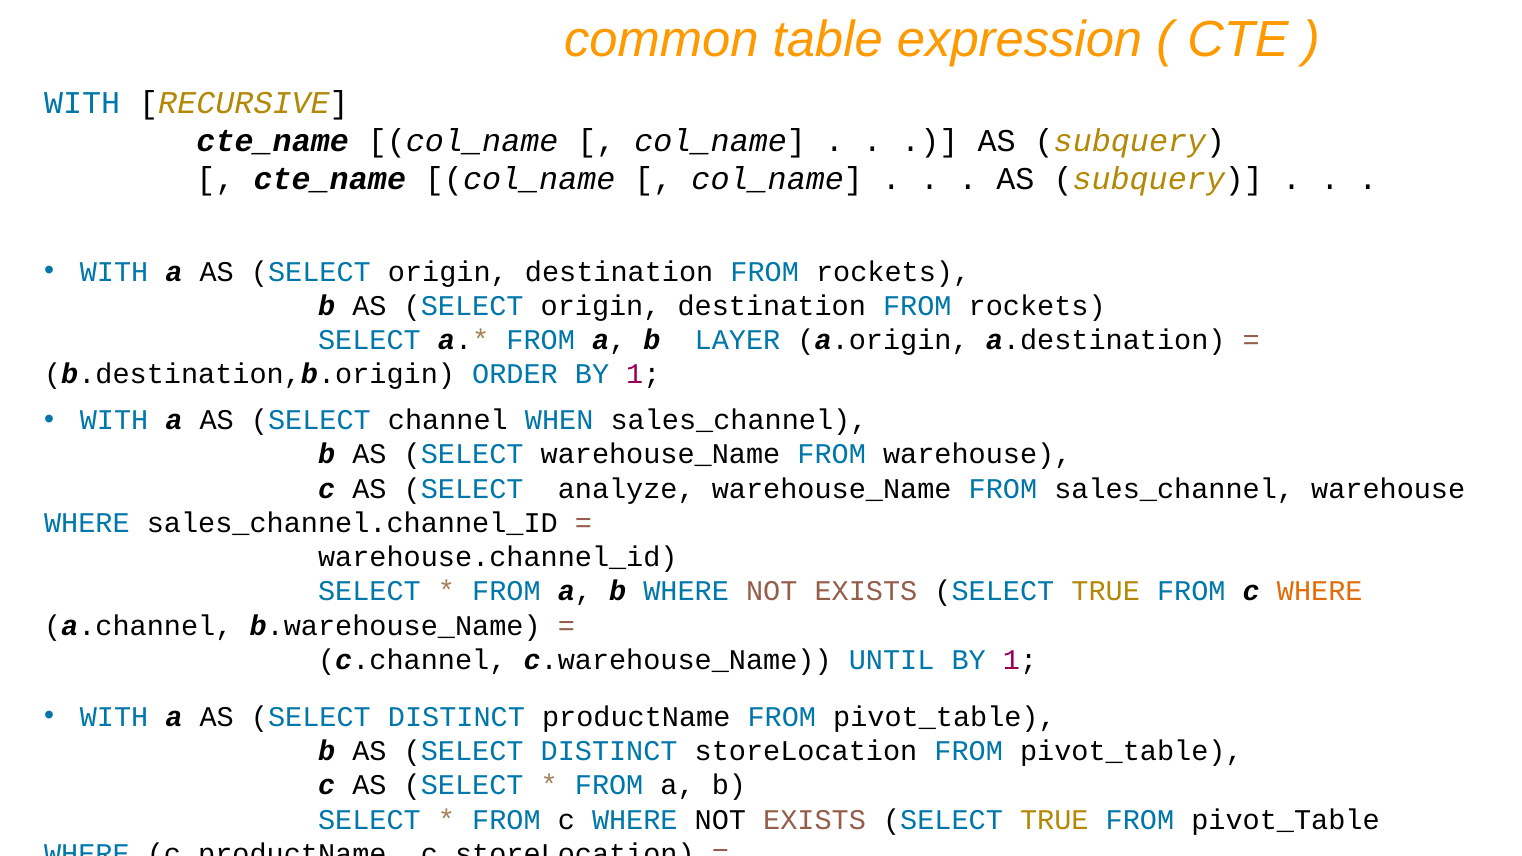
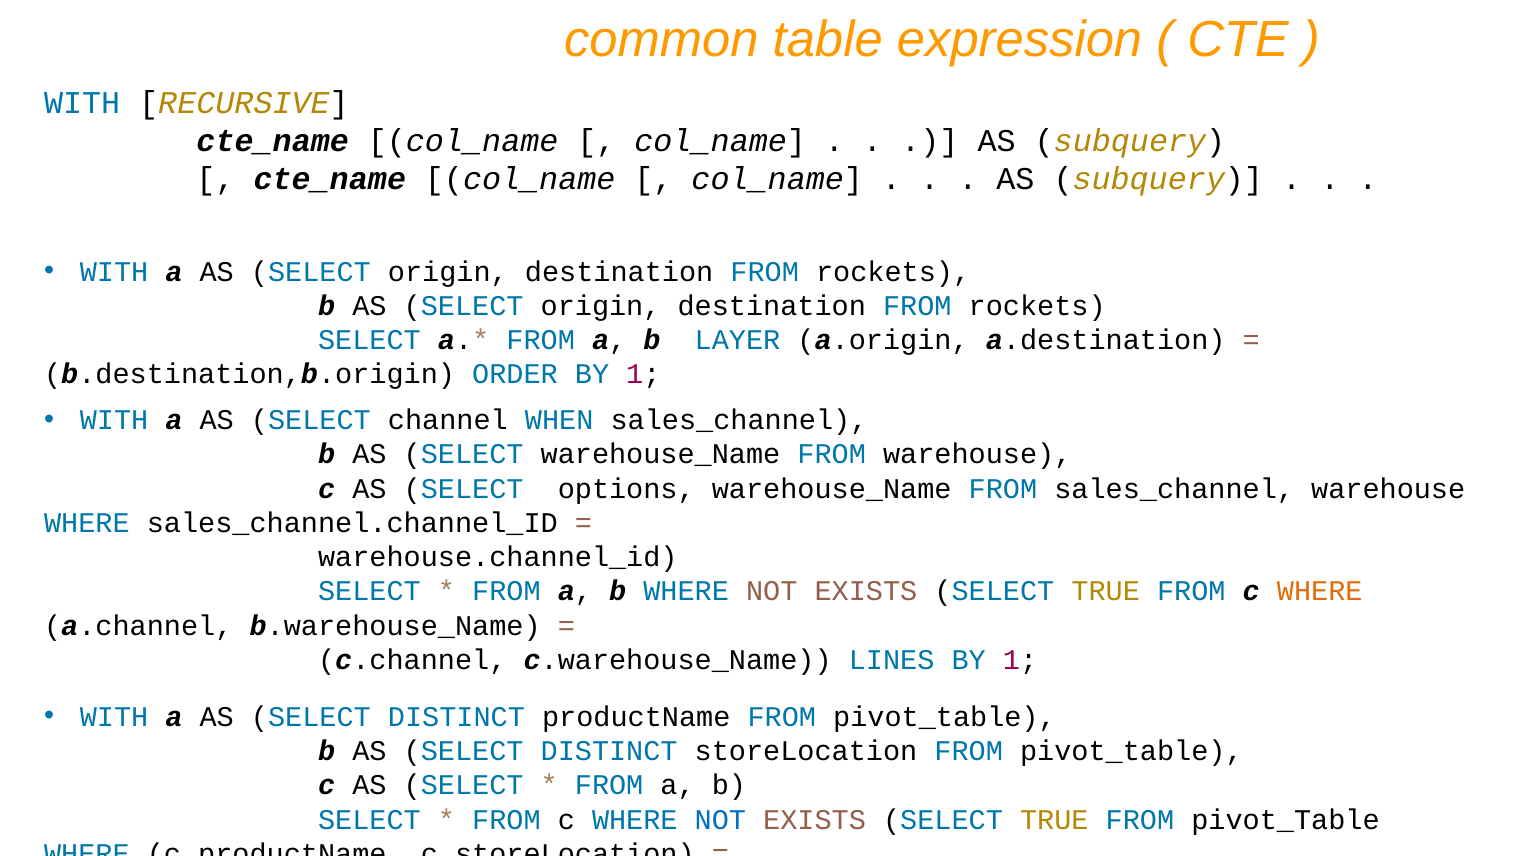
analyze: analyze -> options
UNTIL: UNTIL -> LINES
NOT at (720, 820) colour: black -> blue
